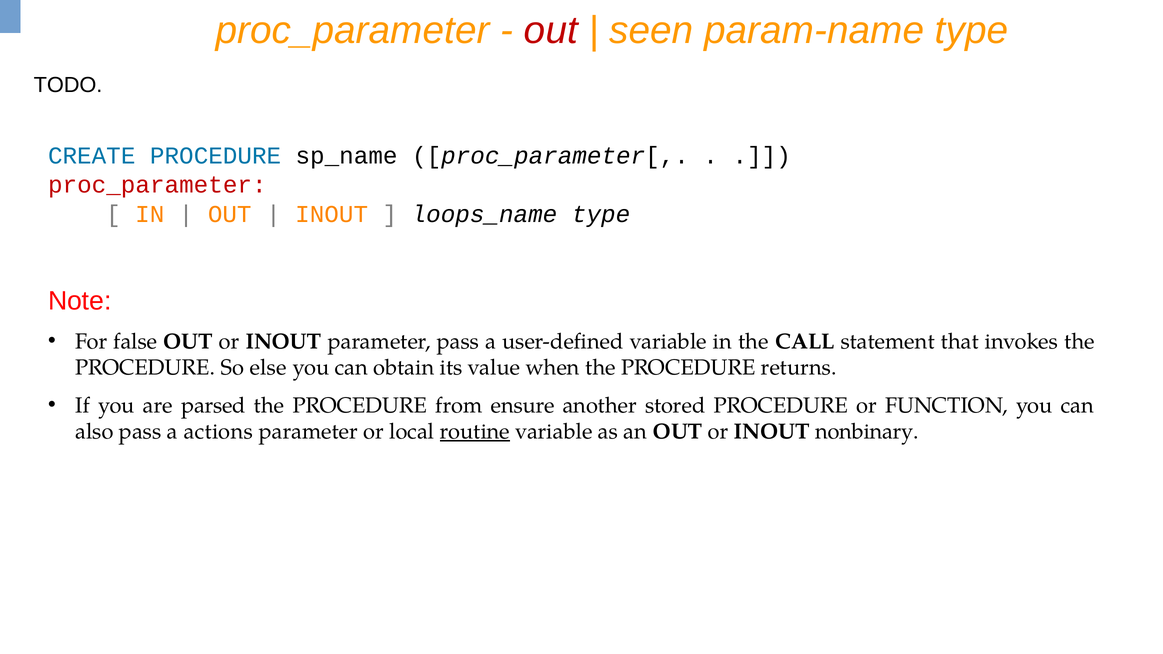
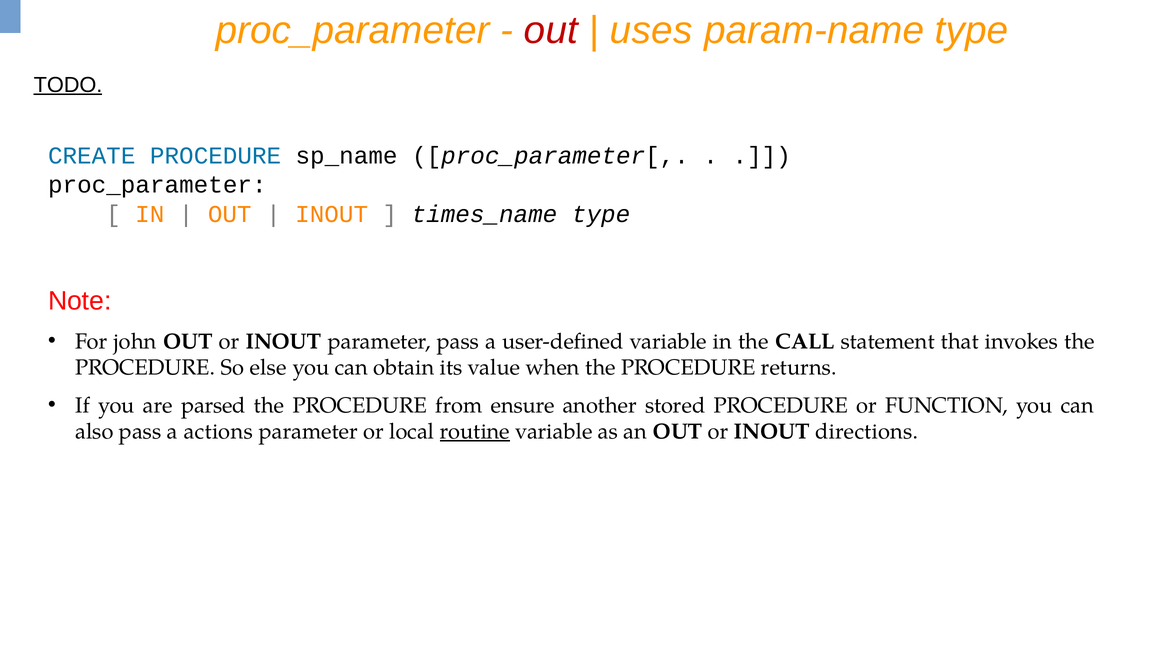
seen: seen -> uses
TODO underline: none -> present
proc_parameter at (157, 185) colour: red -> black
loops_name: loops_name -> times_name
false: false -> john
nonbinary: nonbinary -> directions
